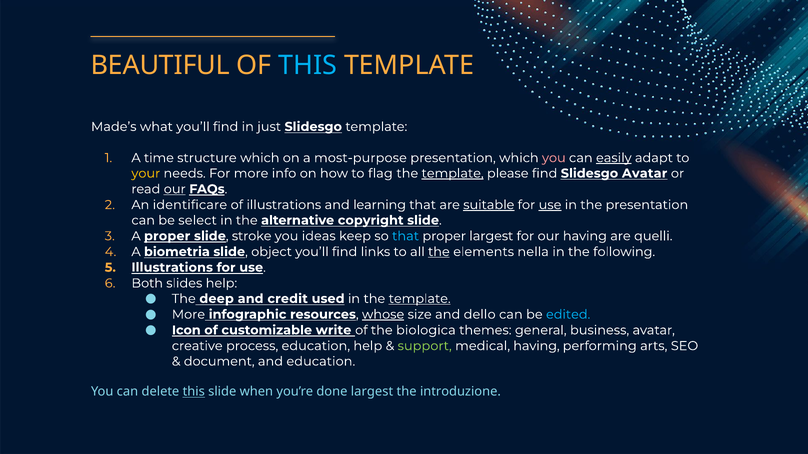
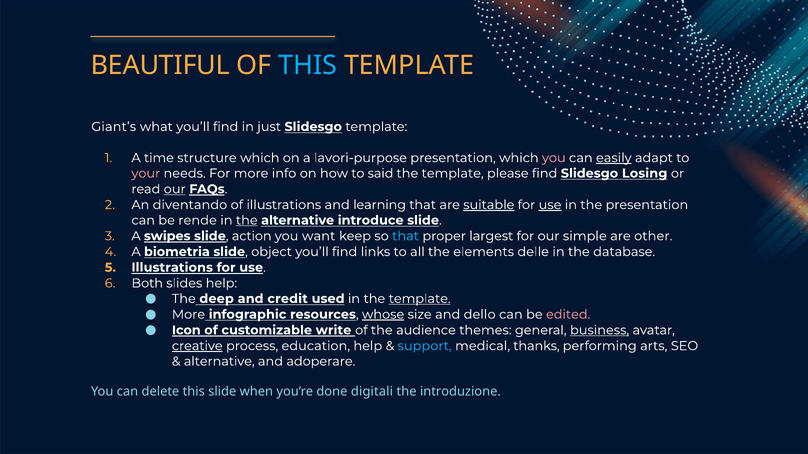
Made’s: Made’s -> Giant’s
most-purpose: most-purpose -> lavori-purpose
your colour: yellow -> pink
flag: flag -> said
template at (453, 174) underline: present -> none
Slidesgo Avatar: Avatar -> Losing
identificare: identificare -> diventando
select: select -> rende
the at (247, 221) underline: none -> present
copyright: copyright -> introduce
A proper: proper -> swipes
stroke: stroke -> action
ideas: ideas -> want
our having: having -> simple
quelli: quelli -> other
the at (439, 252) underline: present -> none
nella: nella -> delle
following: following -> database
edited colour: light blue -> pink
biologica: biologica -> audience
business underline: none -> present
creative underline: none -> present
support colour: light green -> light blue
medical having: having -> thanks
document at (219, 362): document -> alternative
and education: education -> adoperare
this at (194, 392) underline: present -> none
done largest: largest -> digitali
